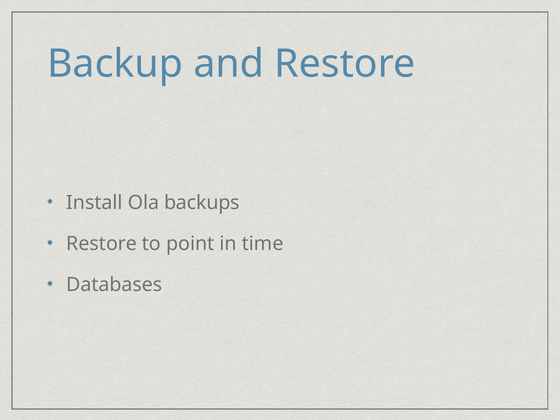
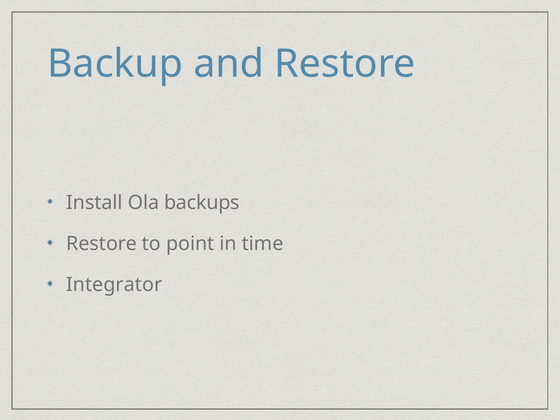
Databases: Databases -> Integrator
